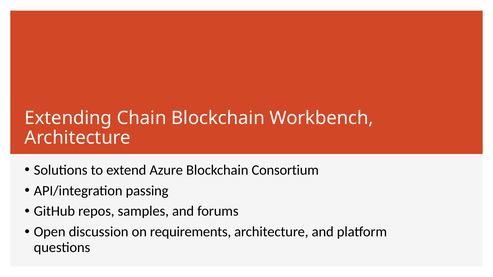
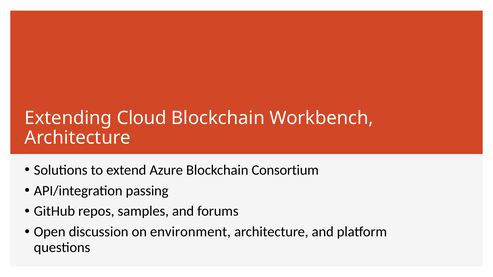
Chain: Chain -> Cloud
requirements: requirements -> environment
